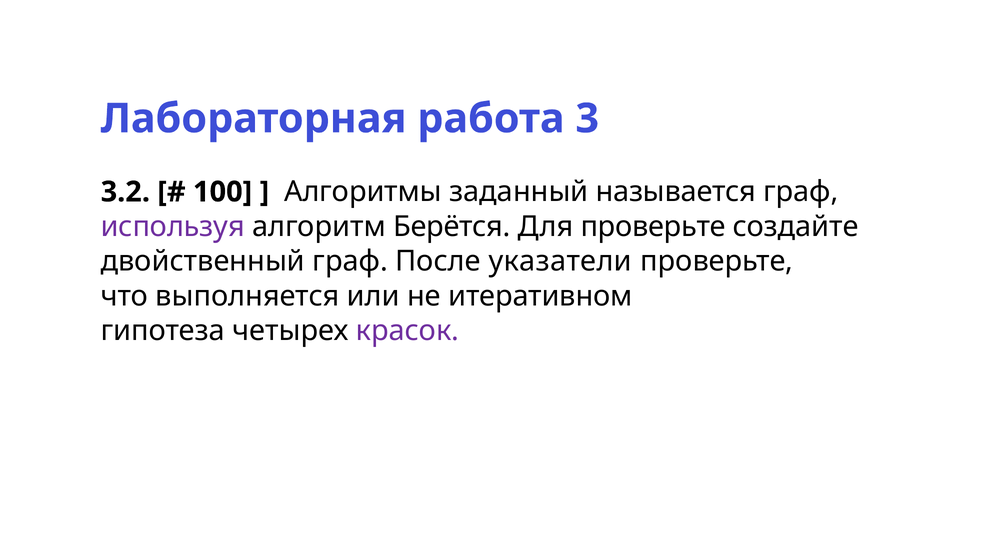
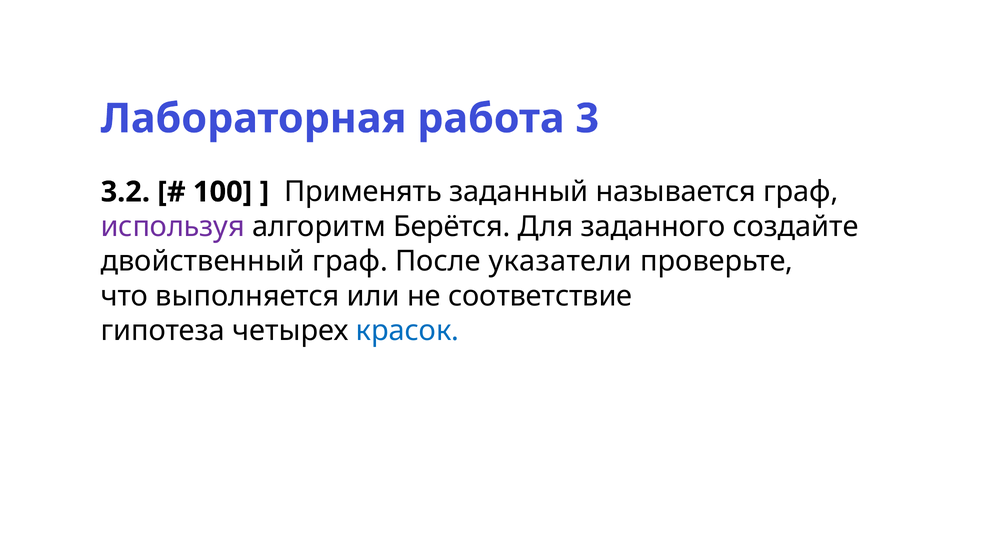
Алгоритмы: Алгоритмы -> Применять
Для проверьте: проверьте -> заданного
итеративном: итеративном -> соответствие
красок colour: purple -> blue
